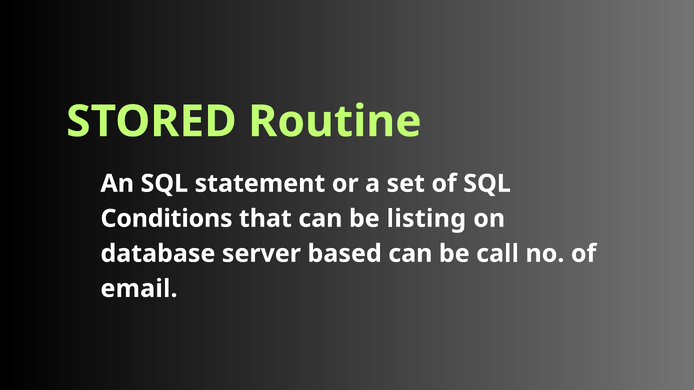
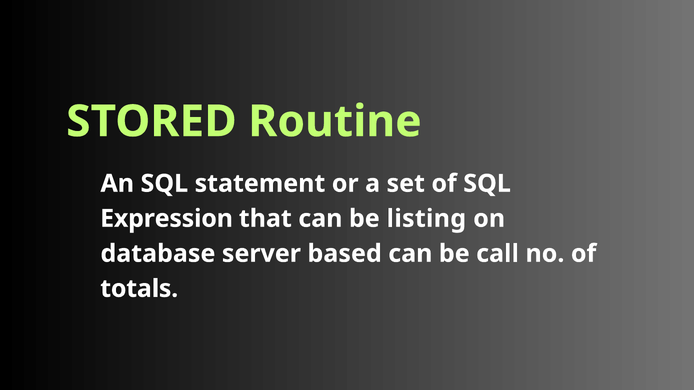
Conditions: Conditions -> Expression
email: email -> totals
